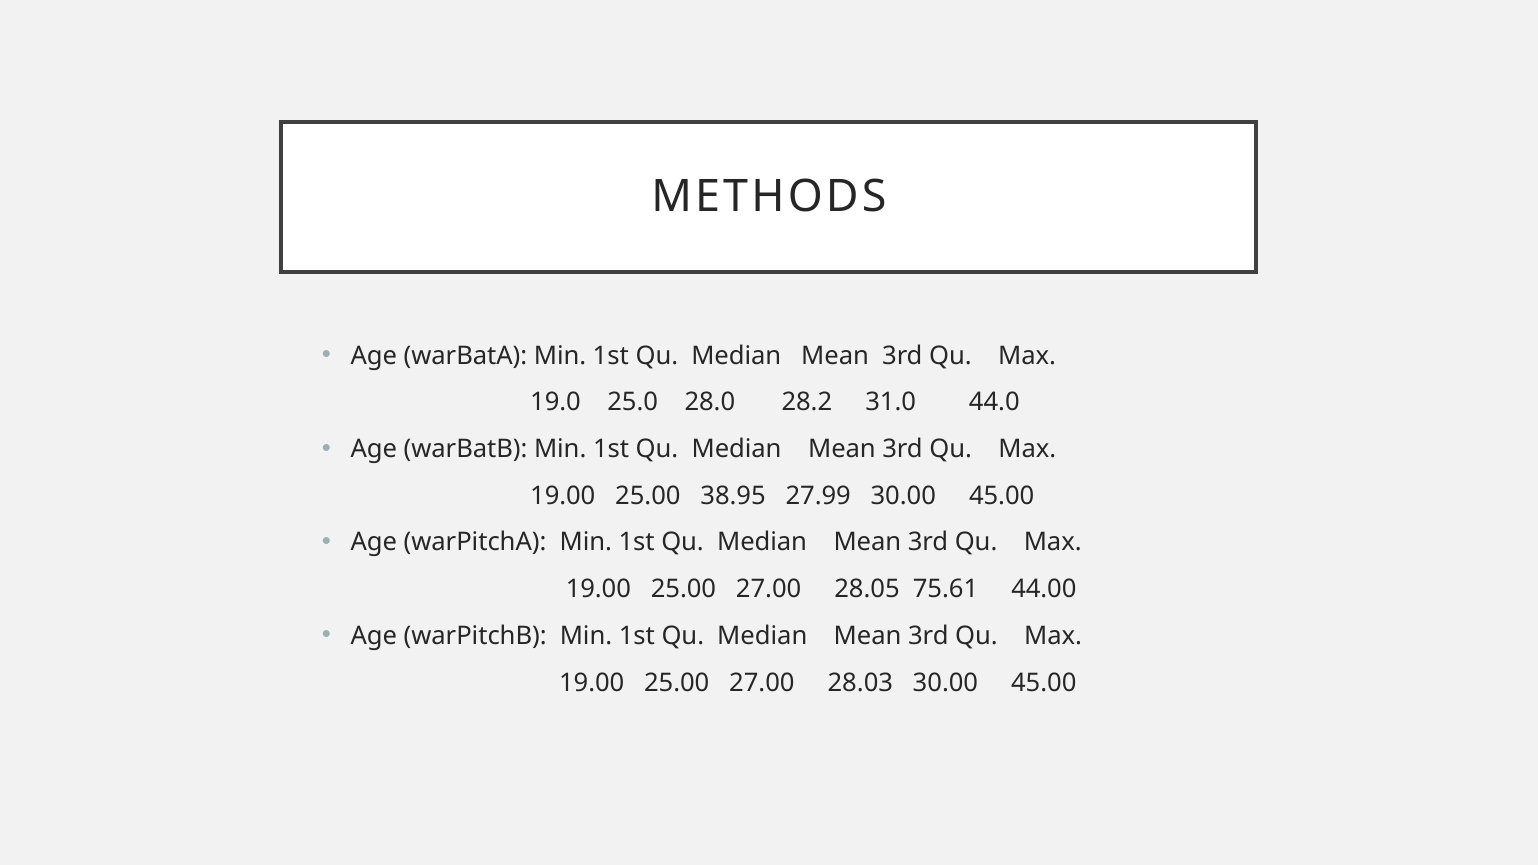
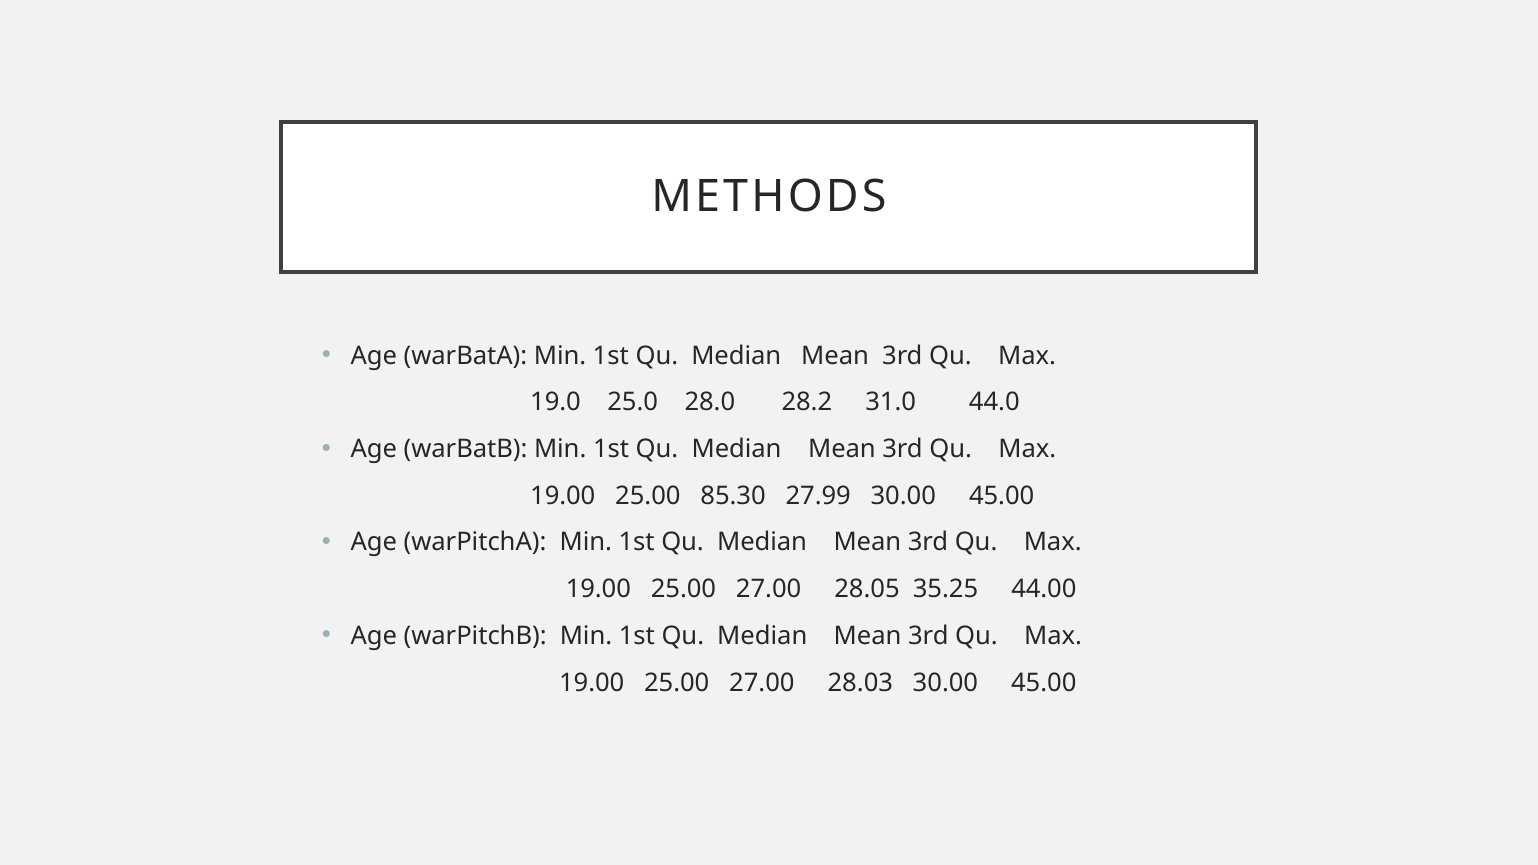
38.95: 38.95 -> 85.30
75.61: 75.61 -> 35.25
